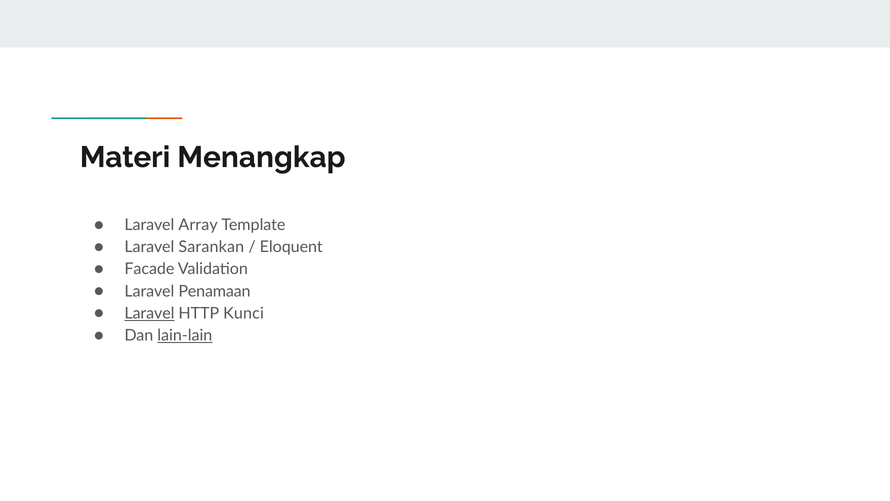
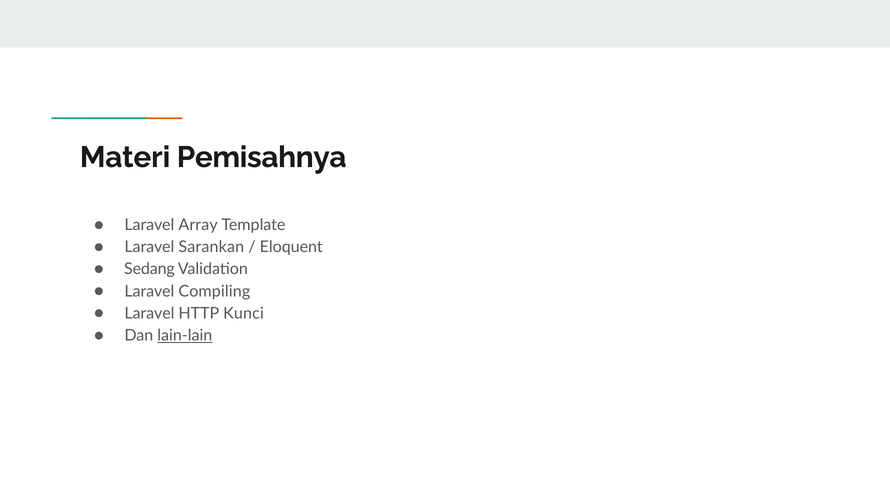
Menangkap: Menangkap -> Pemisahnya
Facade: Facade -> Sedang
Penamaan: Penamaan -> Compiling
Laravel at (149, 313) underline: present -> none
